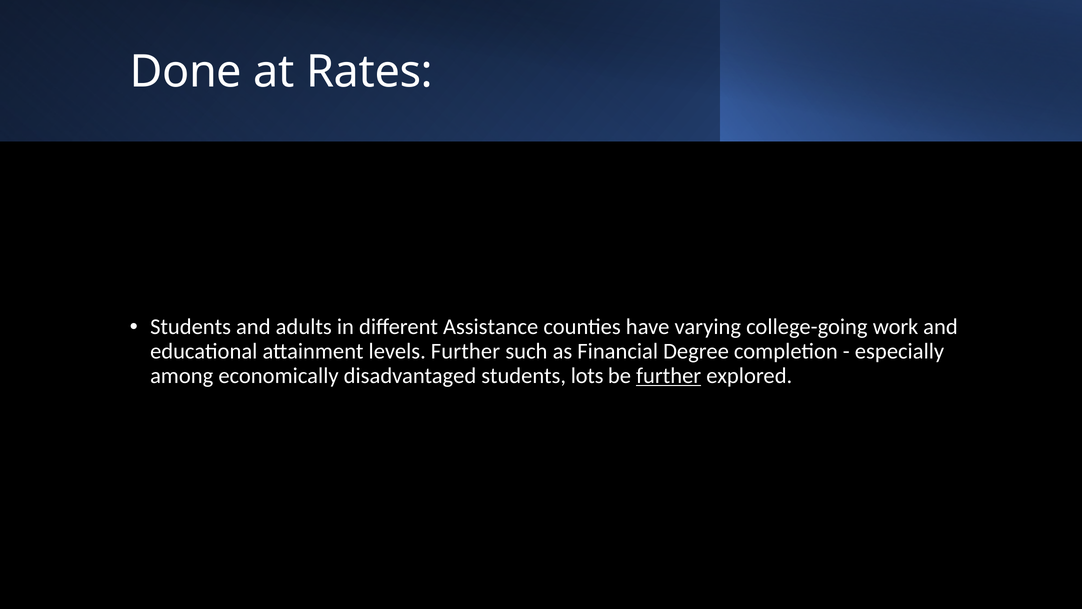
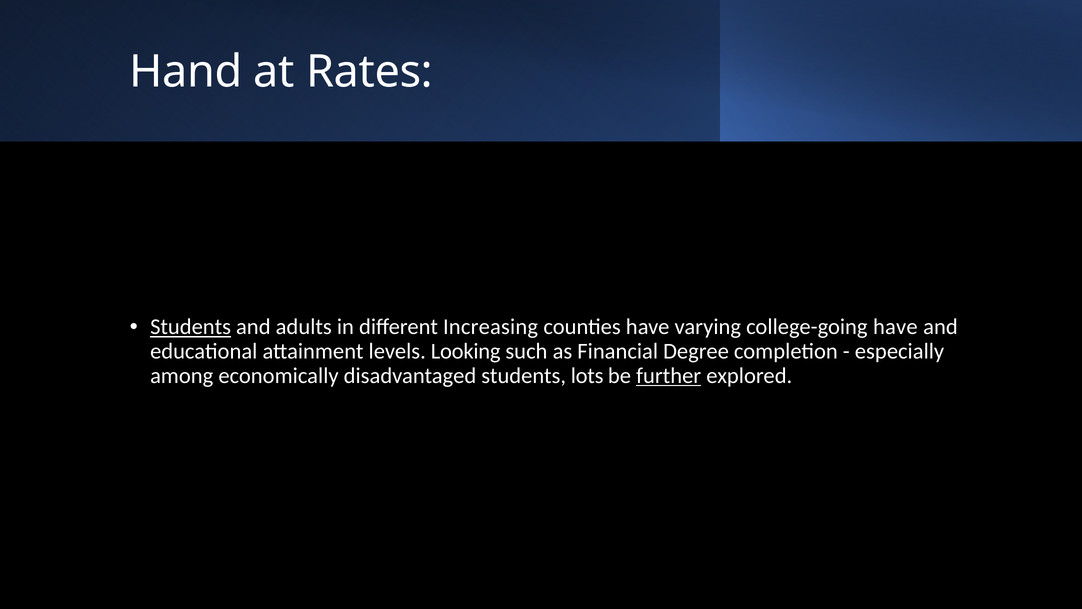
Done: Done -> Hand
Students at (191, 327) underline: none -> present
Assistance: Assistance -> Increasing
college-going work: work -> have
levels Further: Further -> Looking
